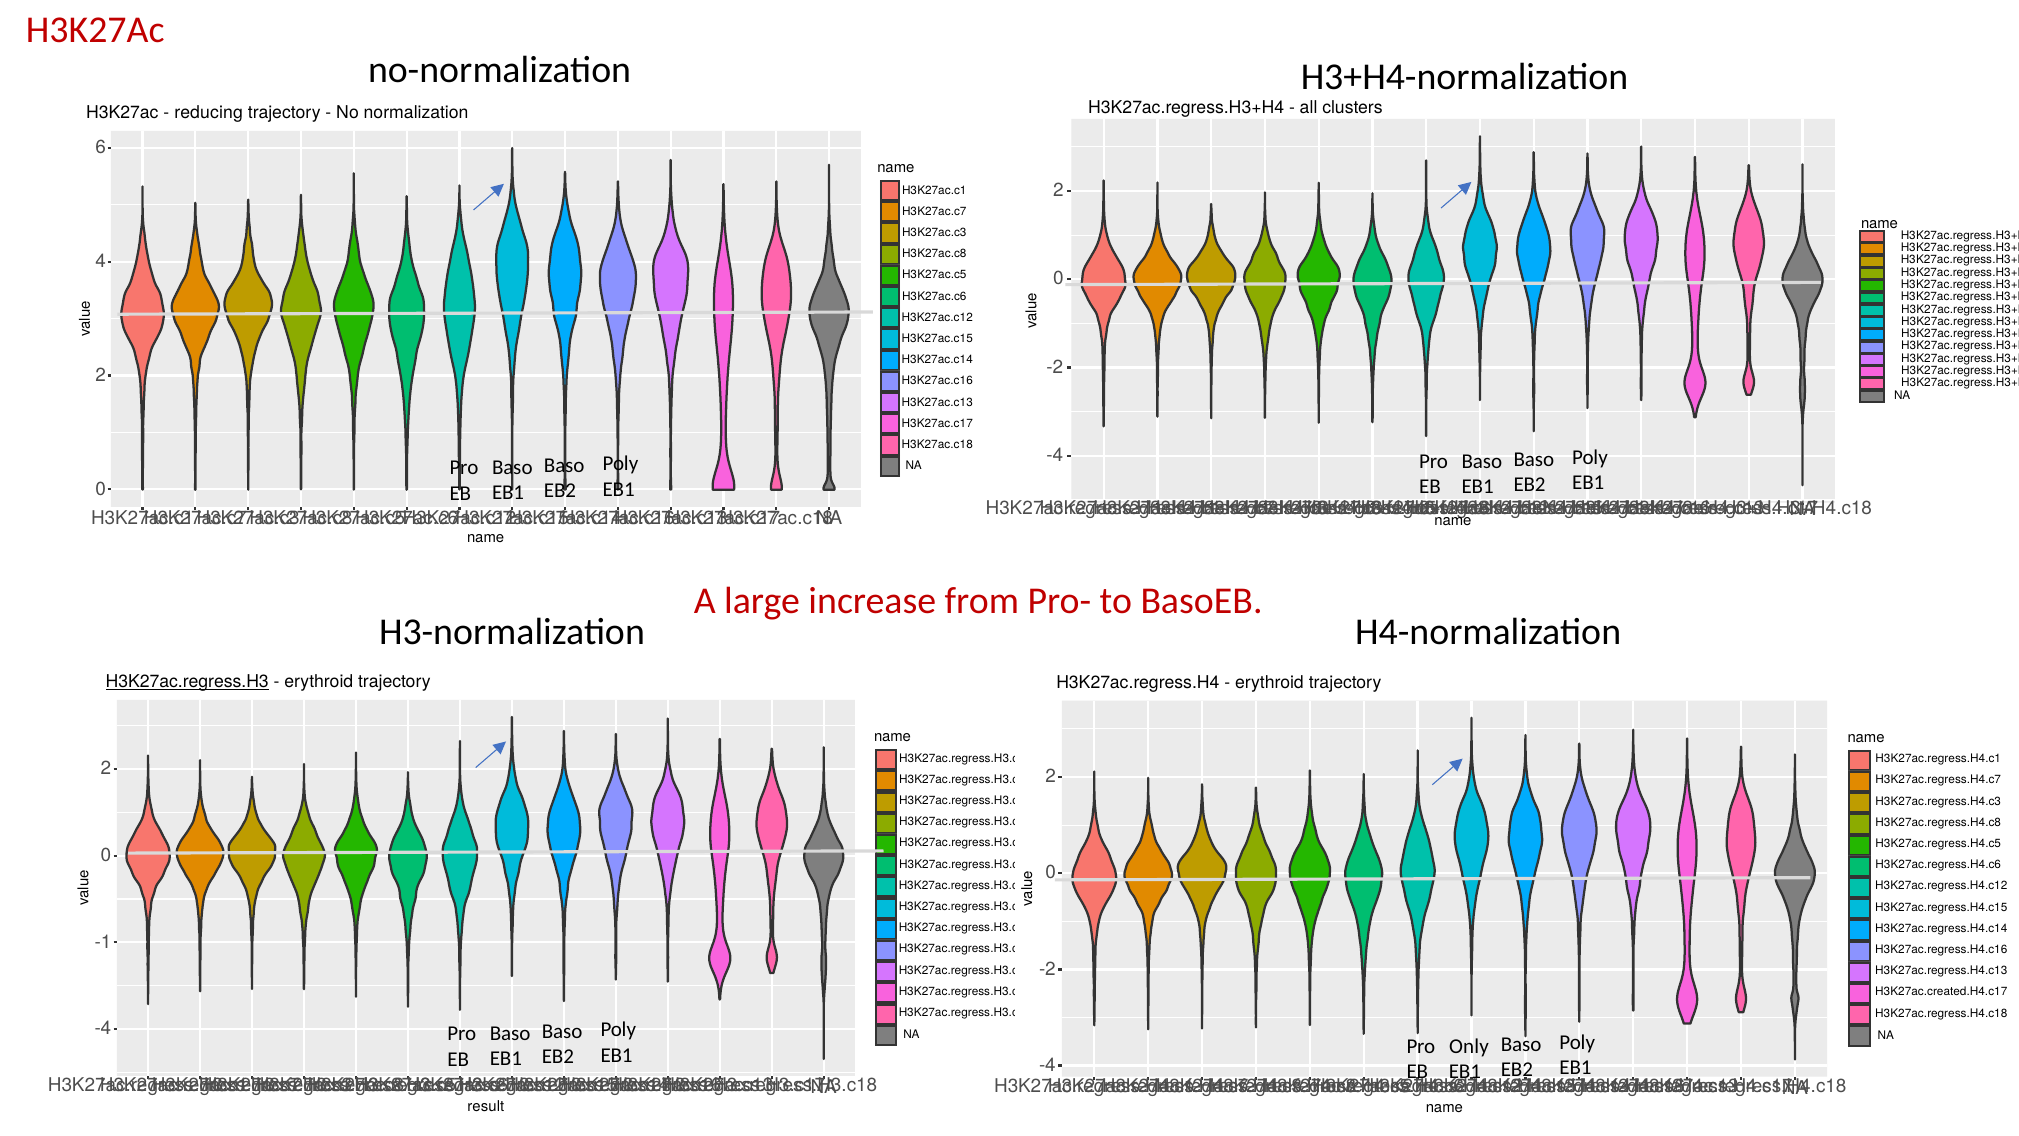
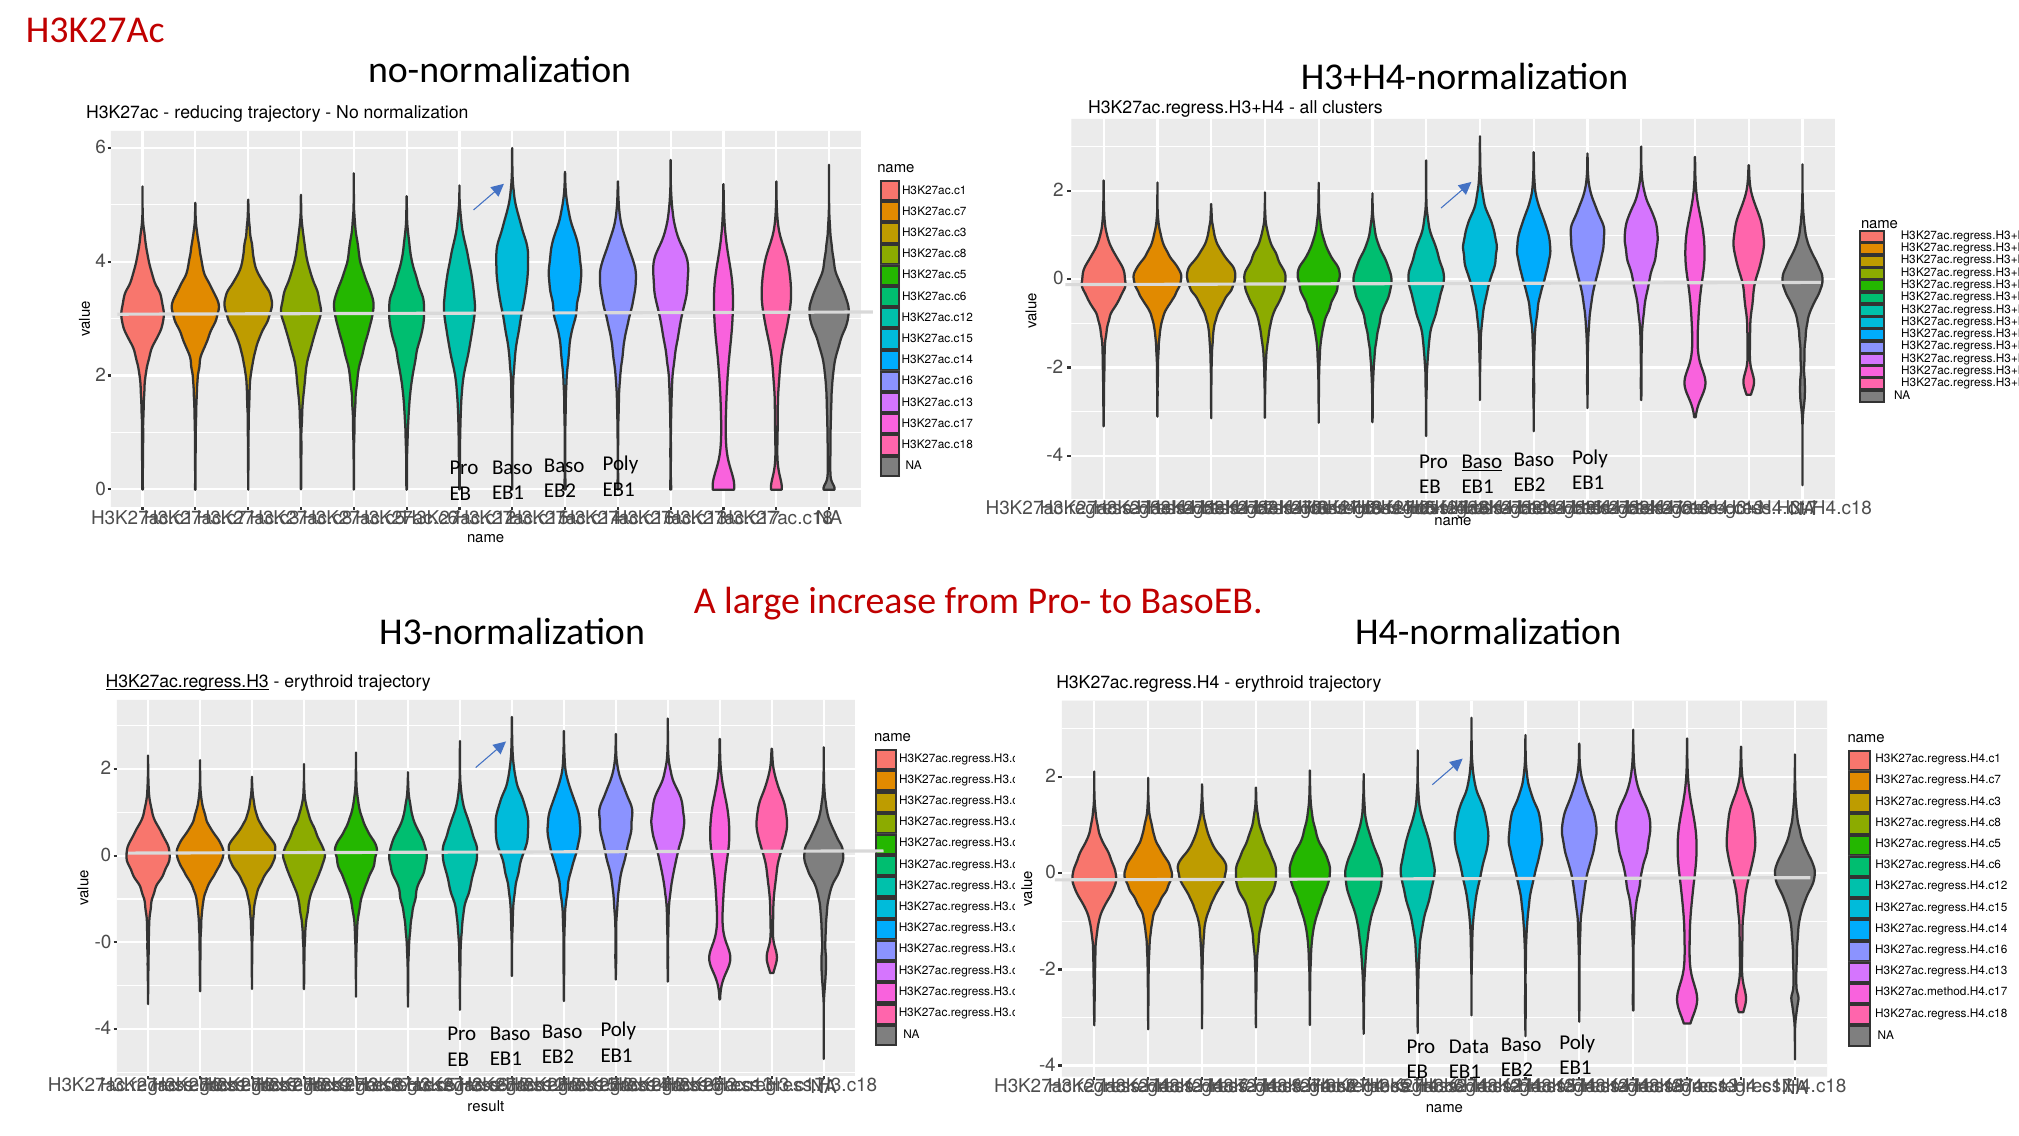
Baso at (1482, 461) underline: none -> present
-1: -1 -> -0
H3K27ac.created.H4.c17: H3K27ac.created.H4.c17 -> H3K27ac.method.H4.c17
Only: Only -> Data
